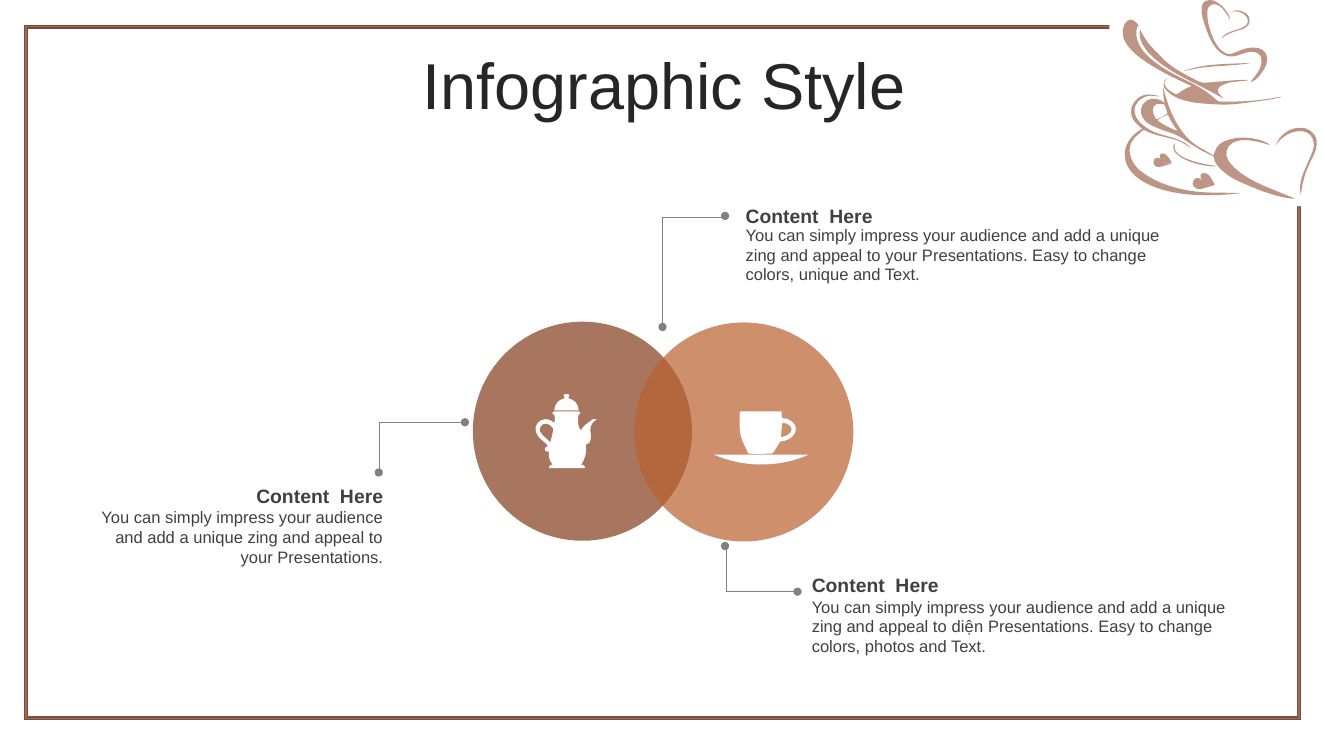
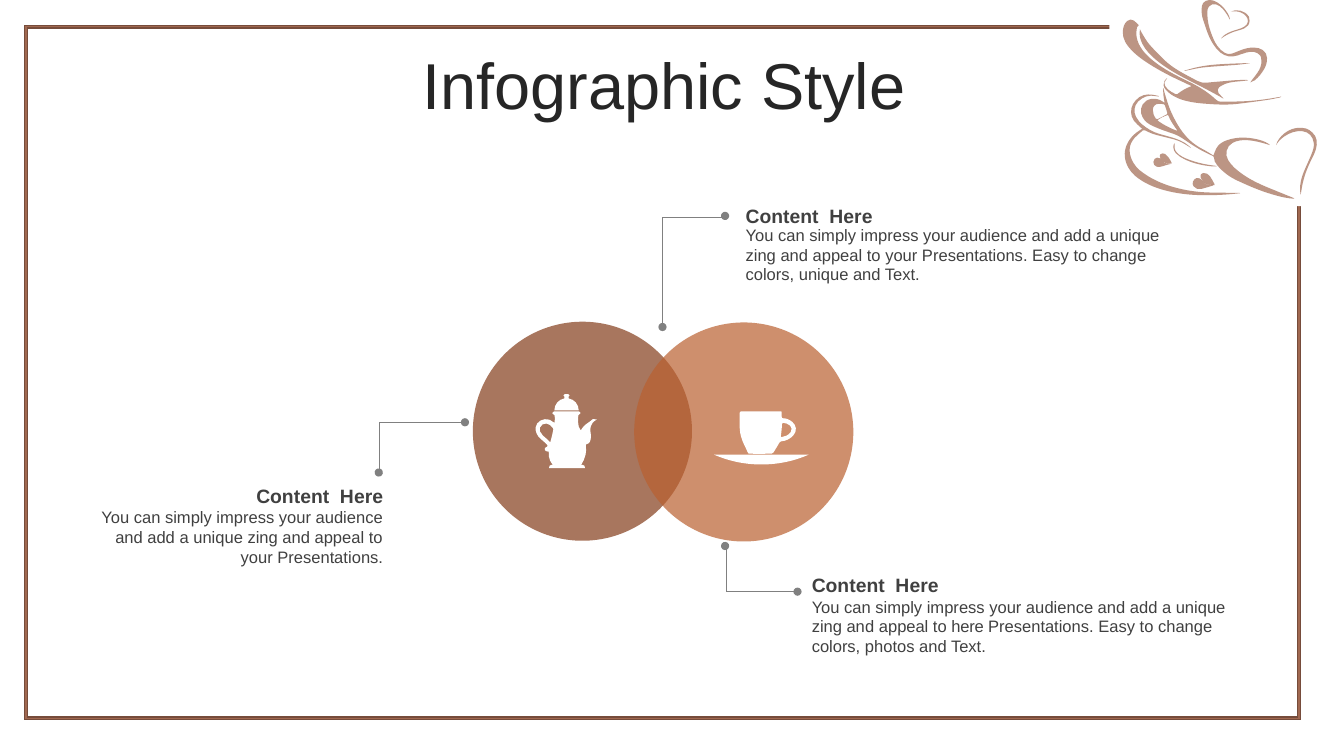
to diện: diện -> here
